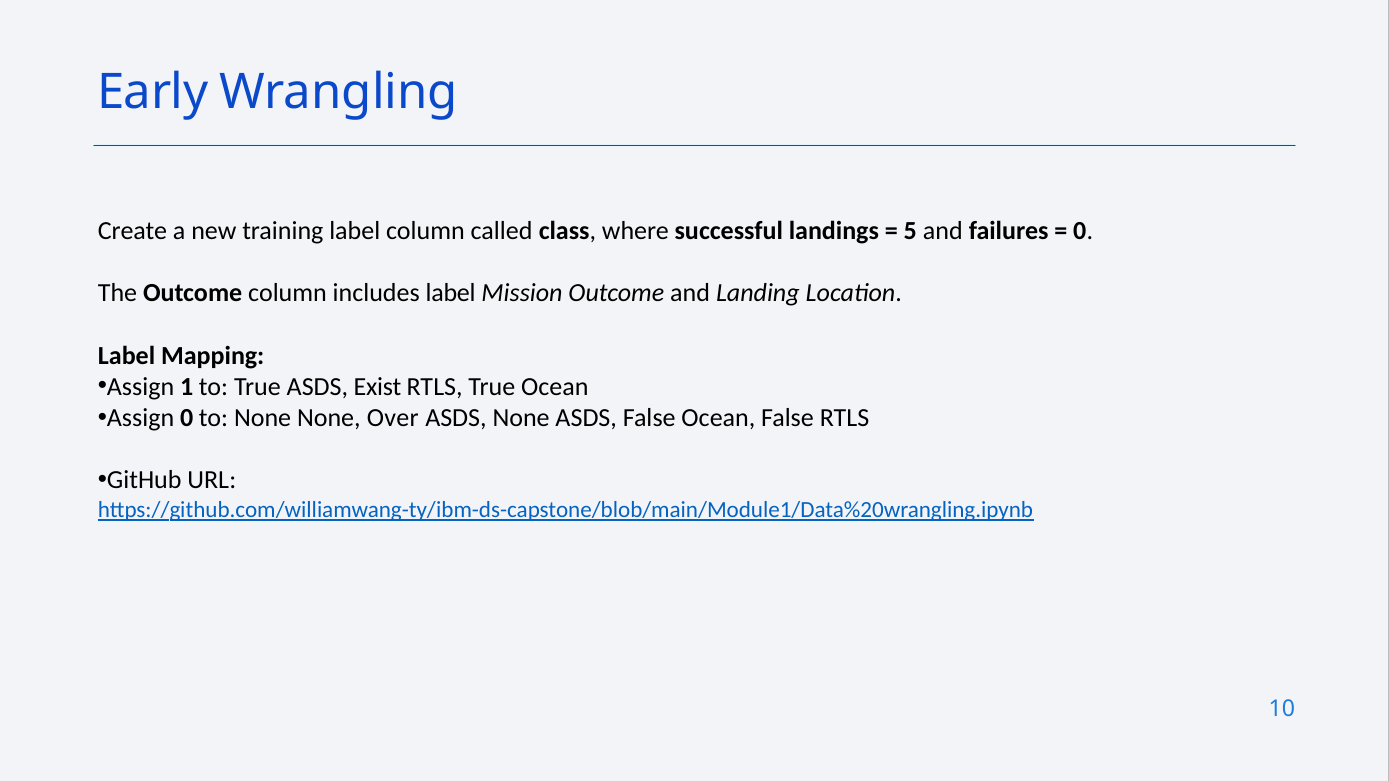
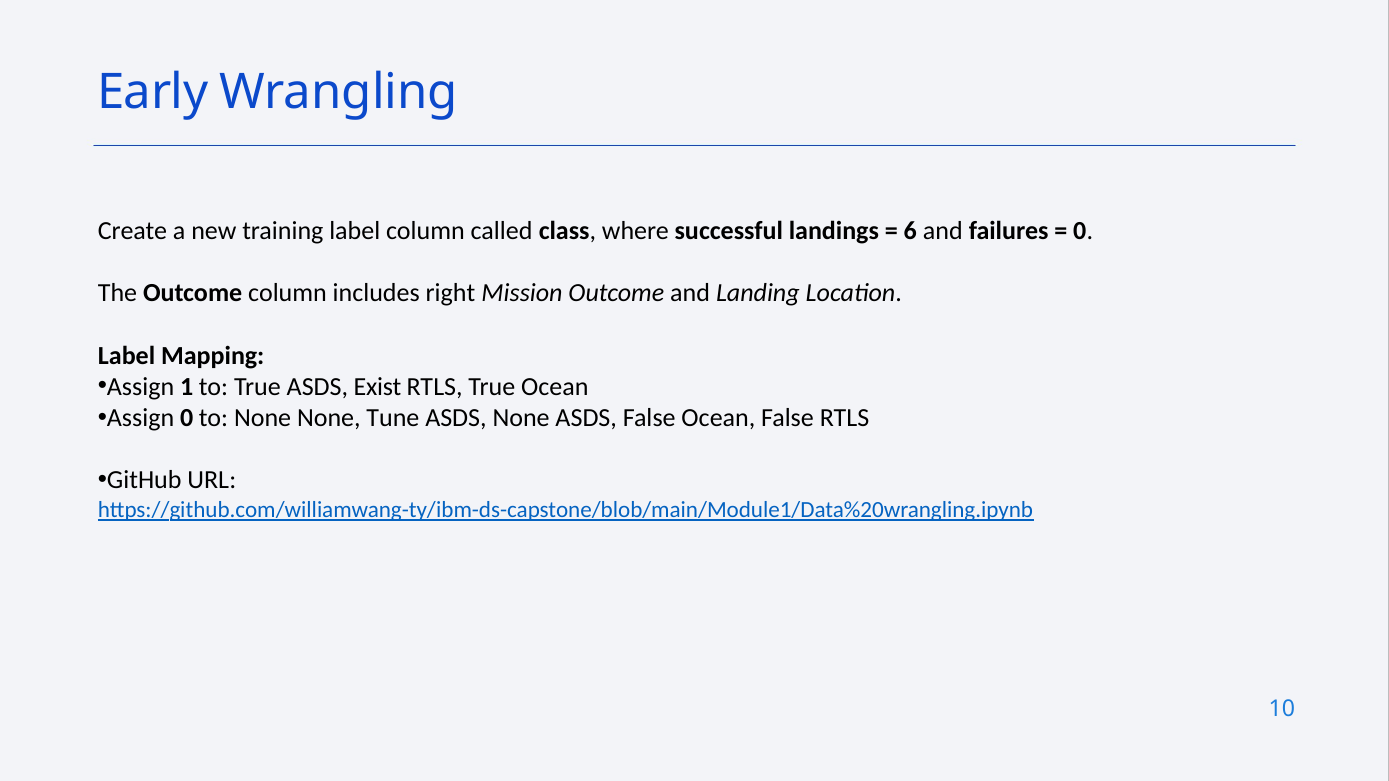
5: 5 -> 6
includes label: label -> right
Over: Over -> Tune
